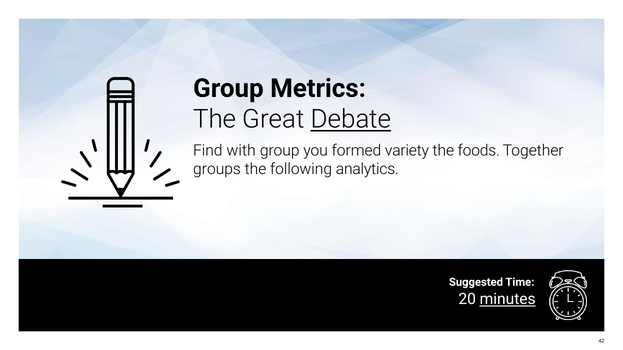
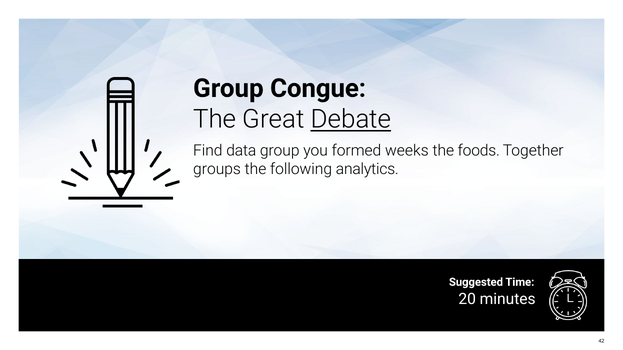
Metrics: Metrics -> Congue
with: with -> data
variety: variety -> weeks
minutes underline: present -> none
